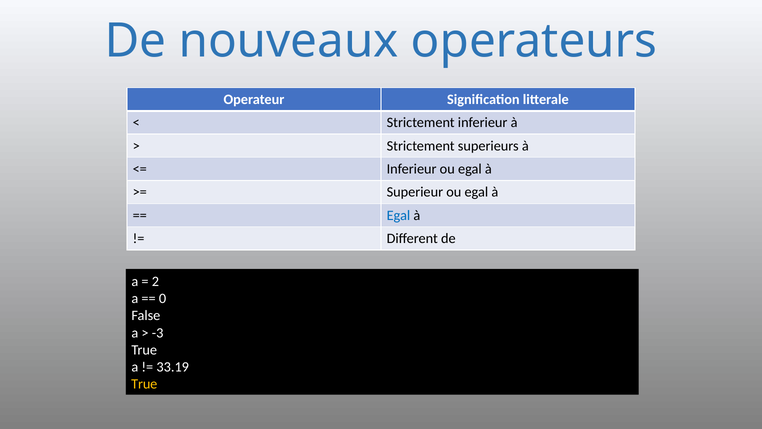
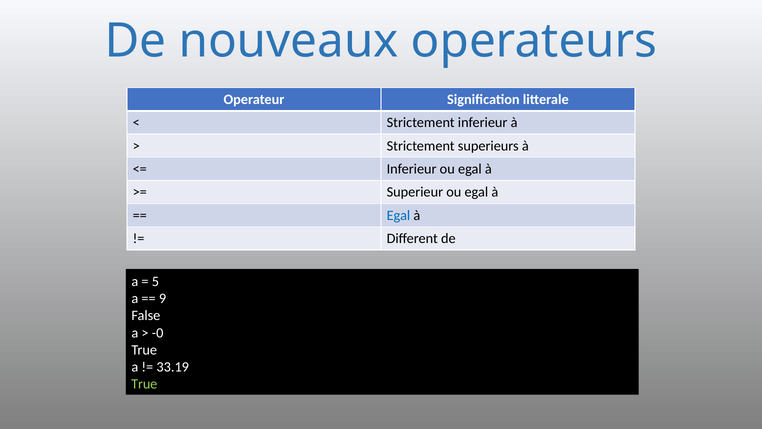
2: 2 -> 5
0: 0 -> 9
-3: -3 -> -0
True at (144, 384) colour: yellow -> light green
